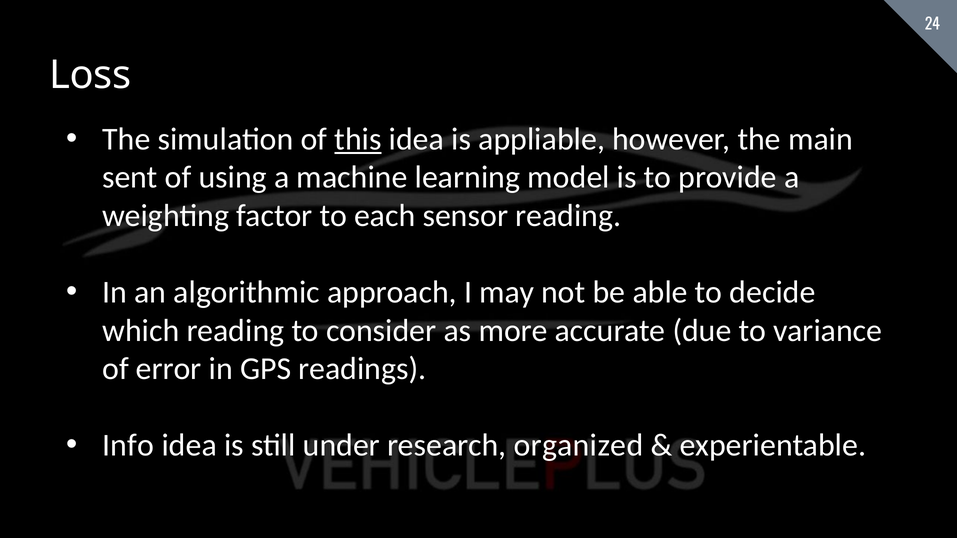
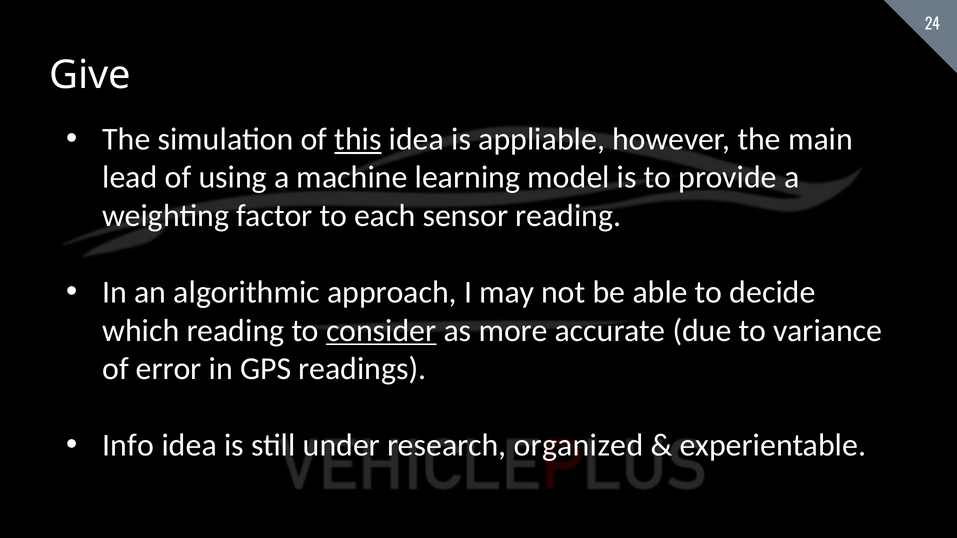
Loss: Loss -> Give
sent: sent -> lead
consider underline: none -> present
